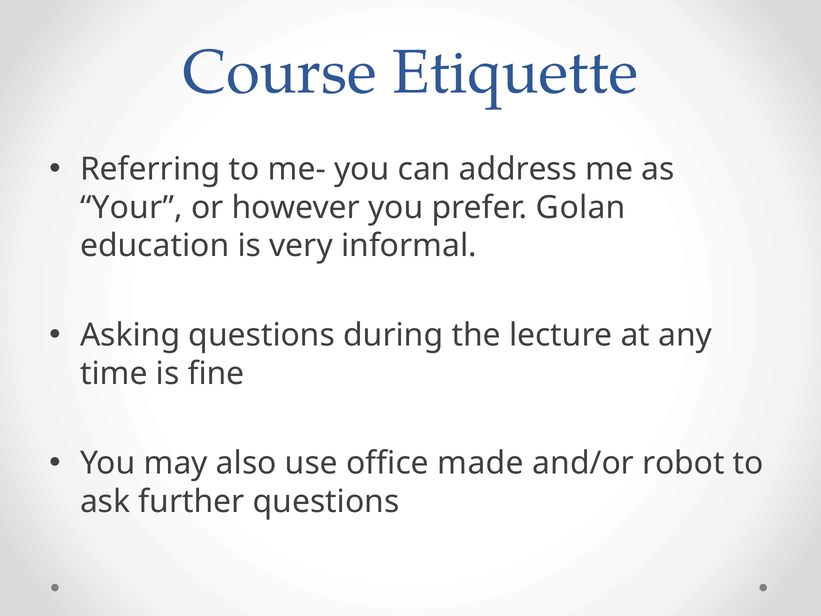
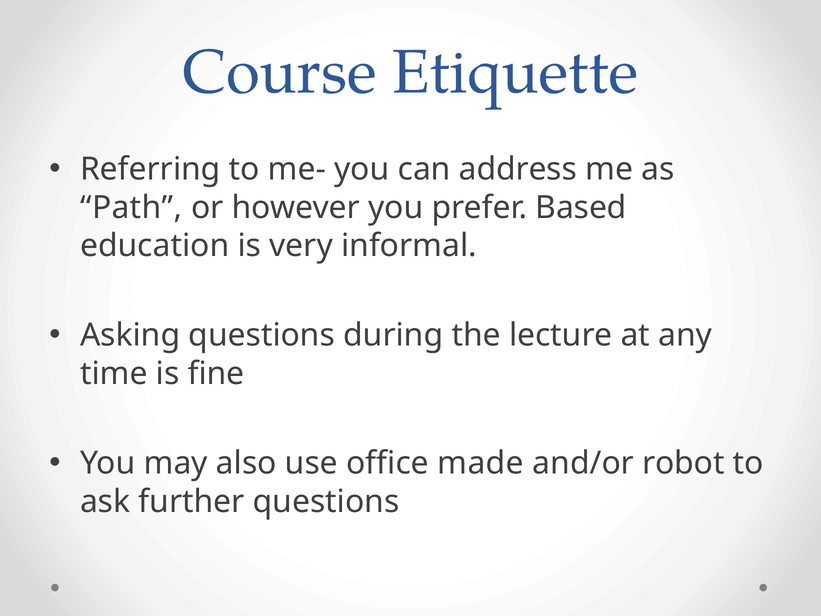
Your: Your -> Path
Golan: Golan -> Based
